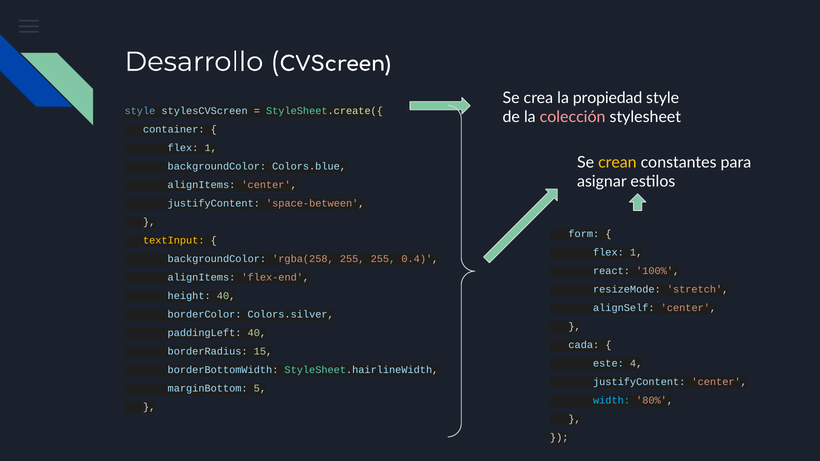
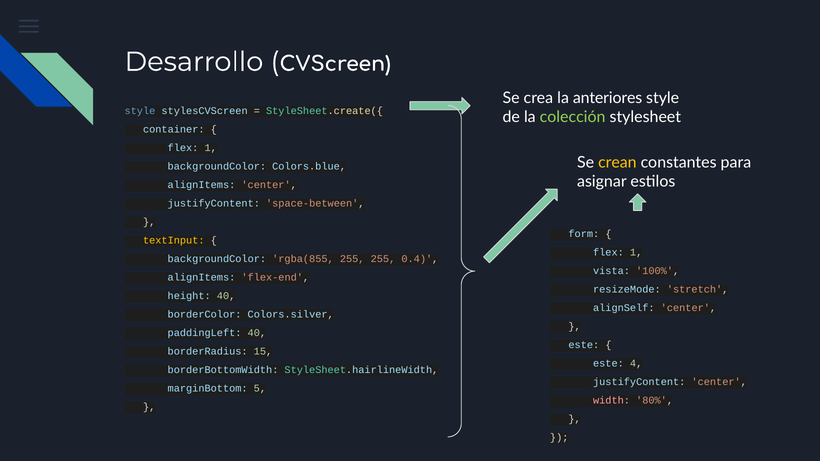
propiedad: propiedad -> anteriores
colección colour: pink -> light green
rgba(258: rgba(258 -> rgba(855
react: react -> vista
cada at (584, 345): cada -> este
width colour: light blue -> pink
